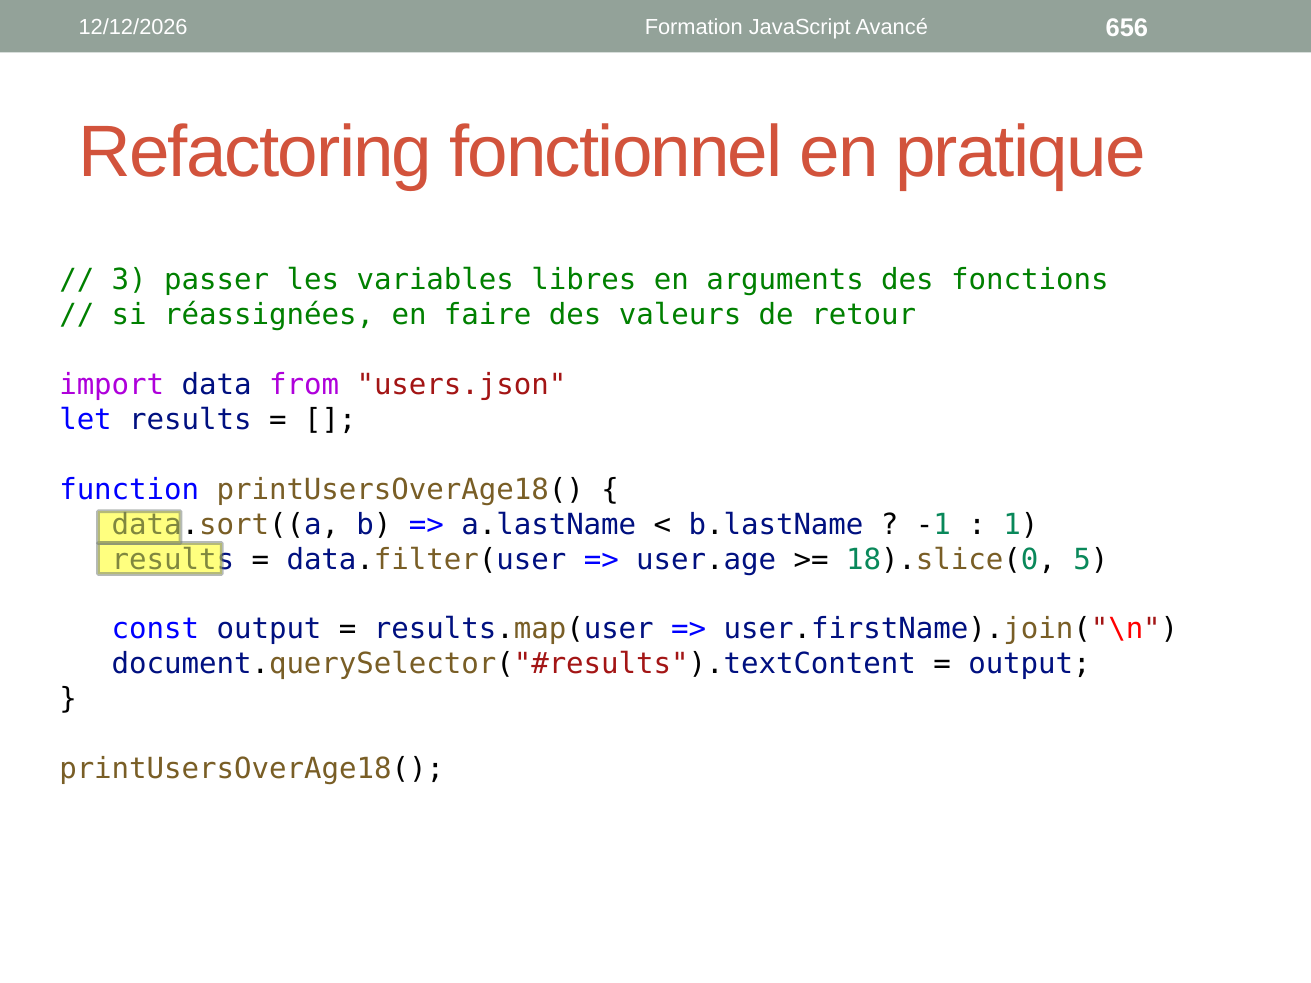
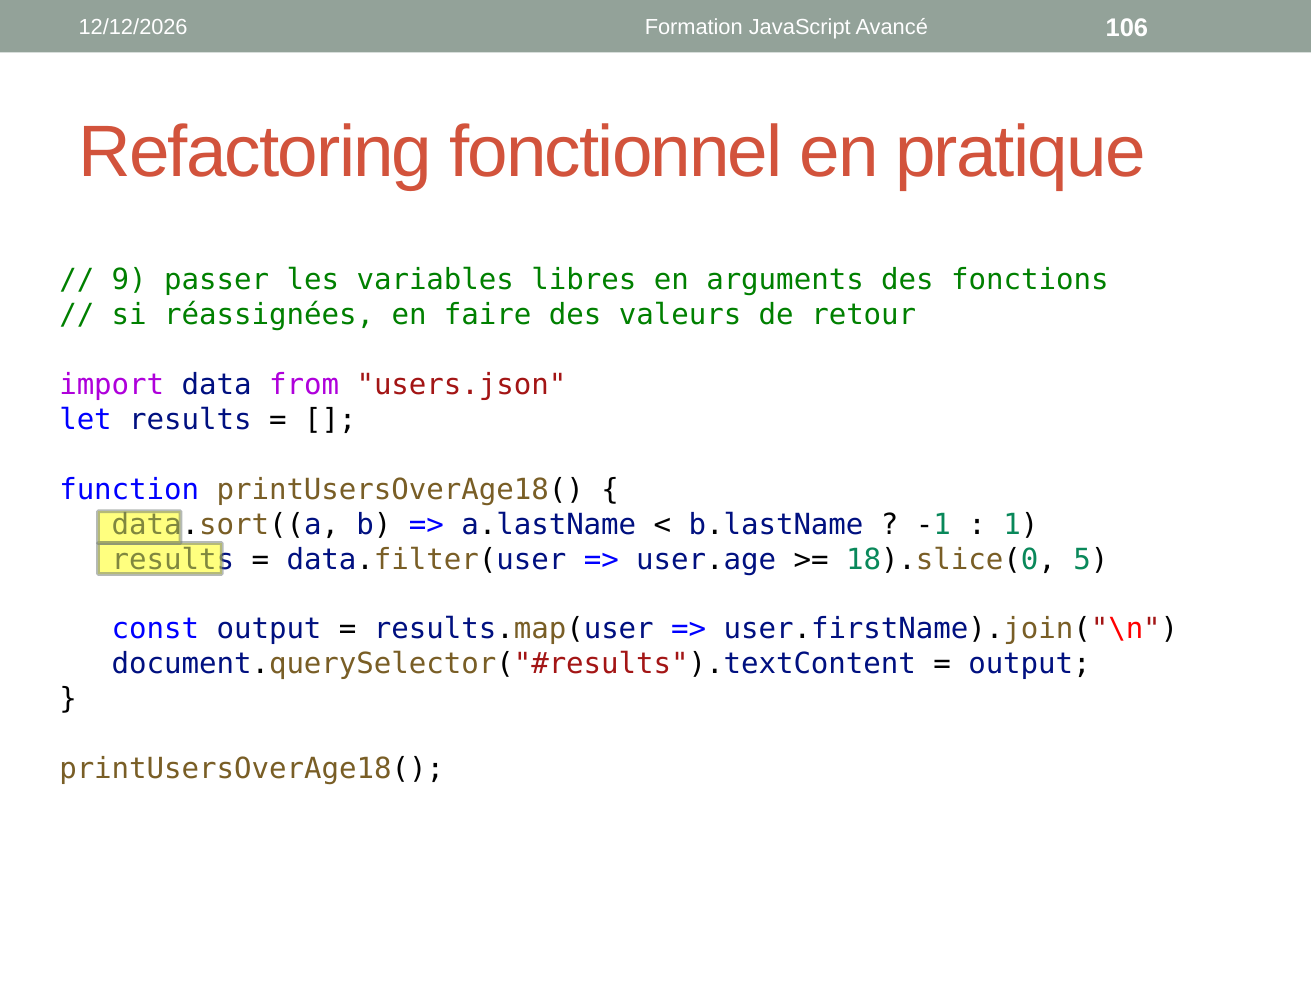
656: 656 -> 106
3: 3 -> 9
